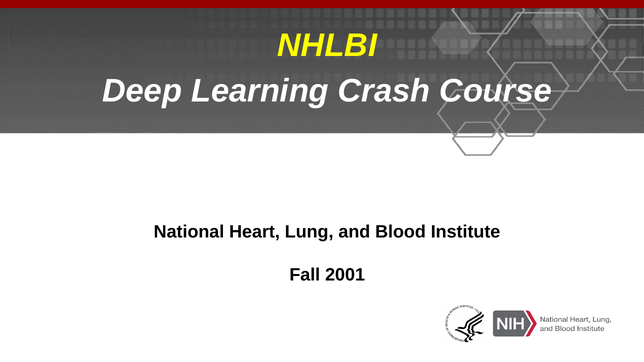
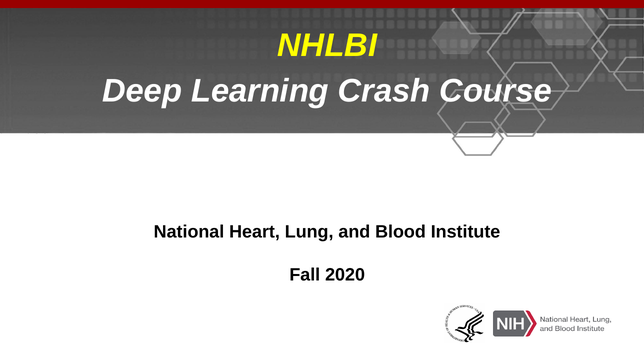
2001: 2001 -> 2020
